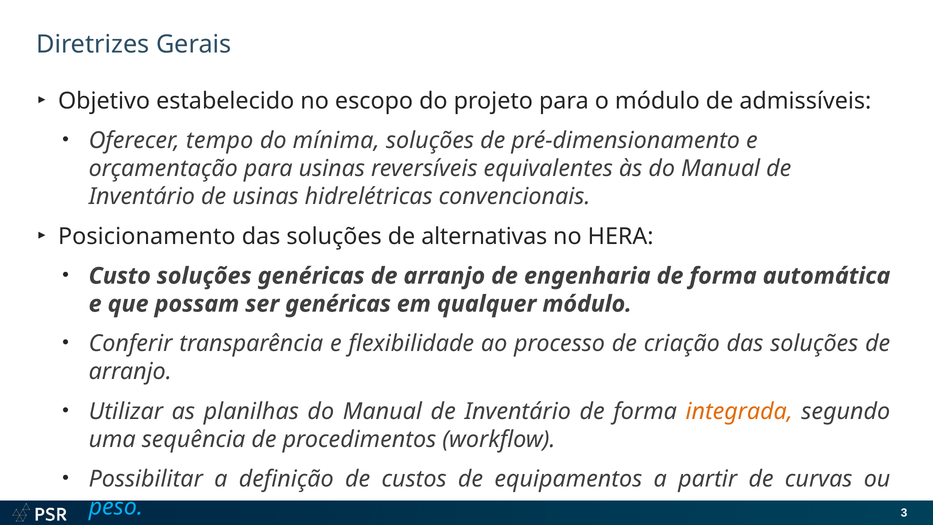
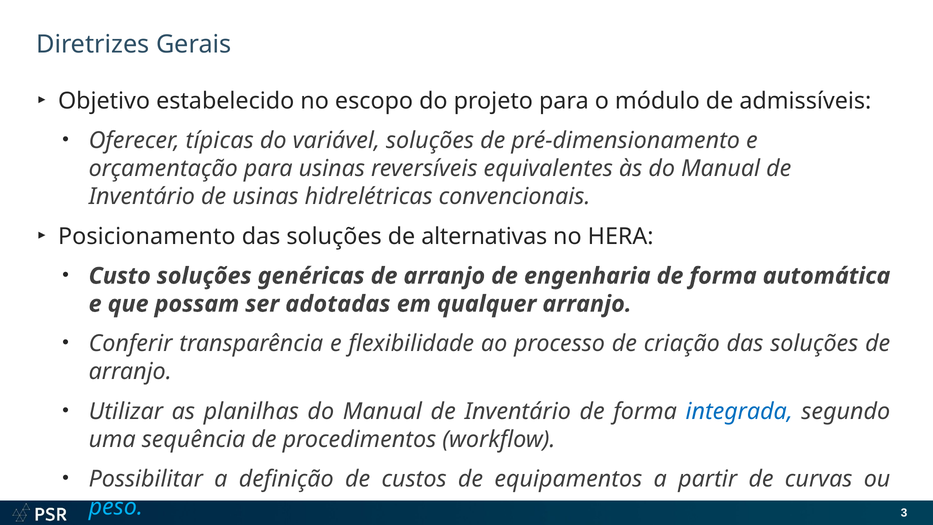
tempo: tempo -> típicas
mínima: mínima -> variável
ser genéricas: genéricas -> adotadas
qualquer módulo: módulo -> arranjo
integrada colour: orange -> blue
